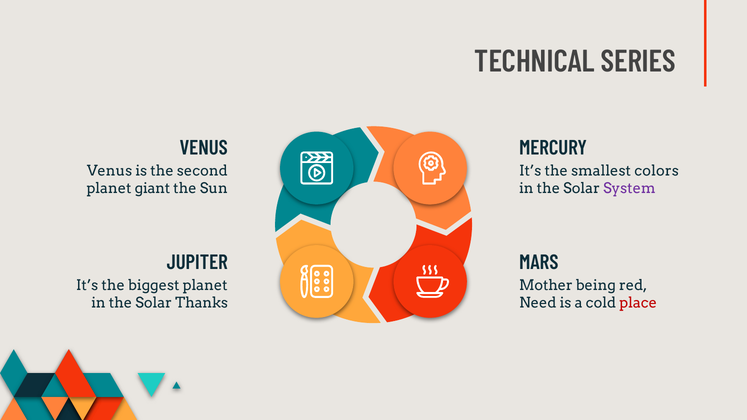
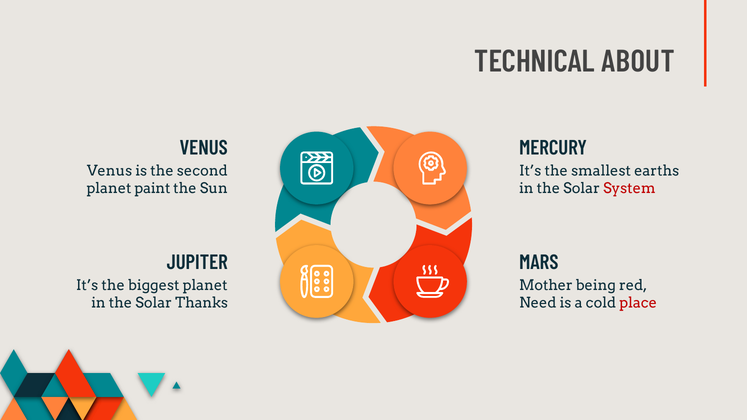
SERIES: SERIES -> ABOUT
colors: colors -> earths
giant: giant -> paint
System colour: purple -> red
